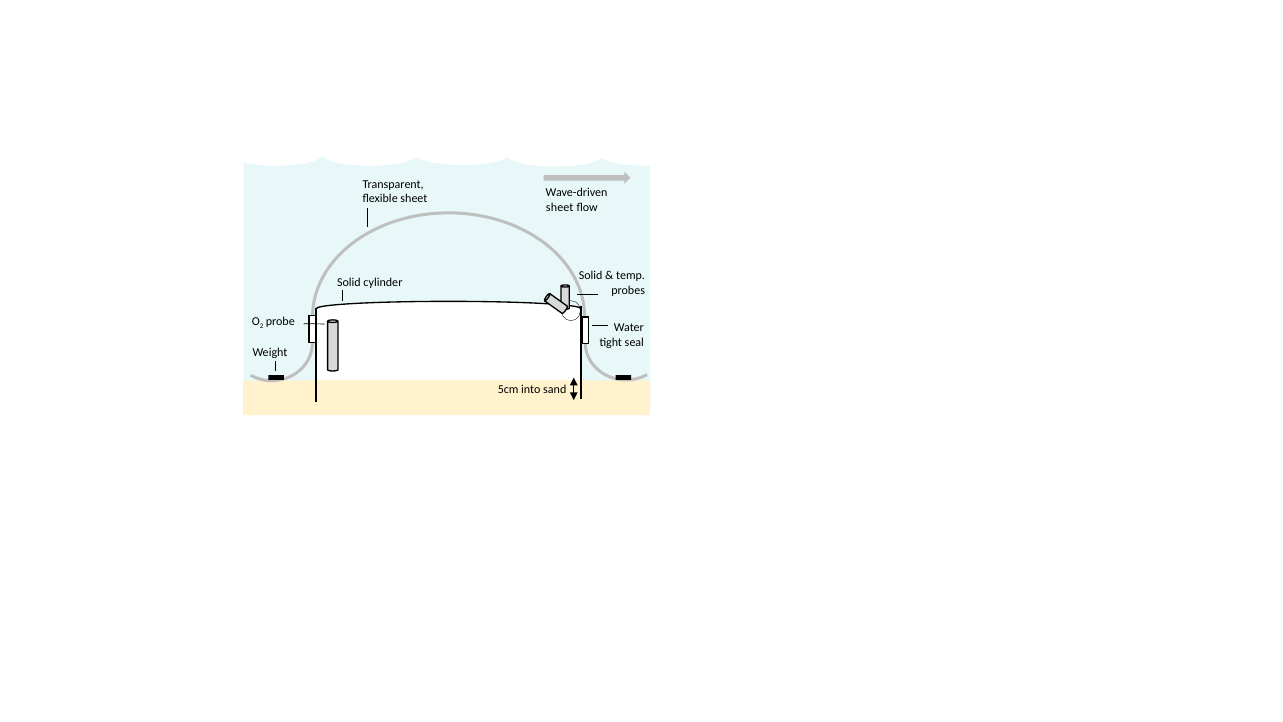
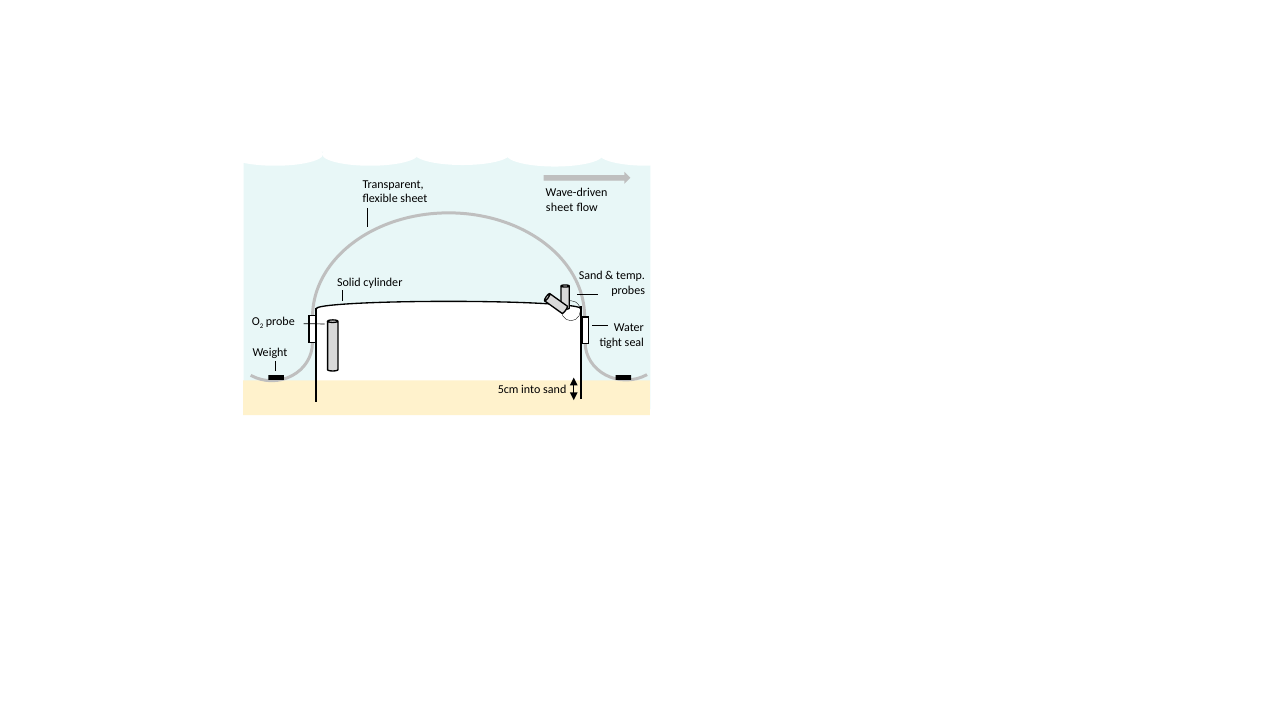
Solid at (591, 276): Solid -> Sand
